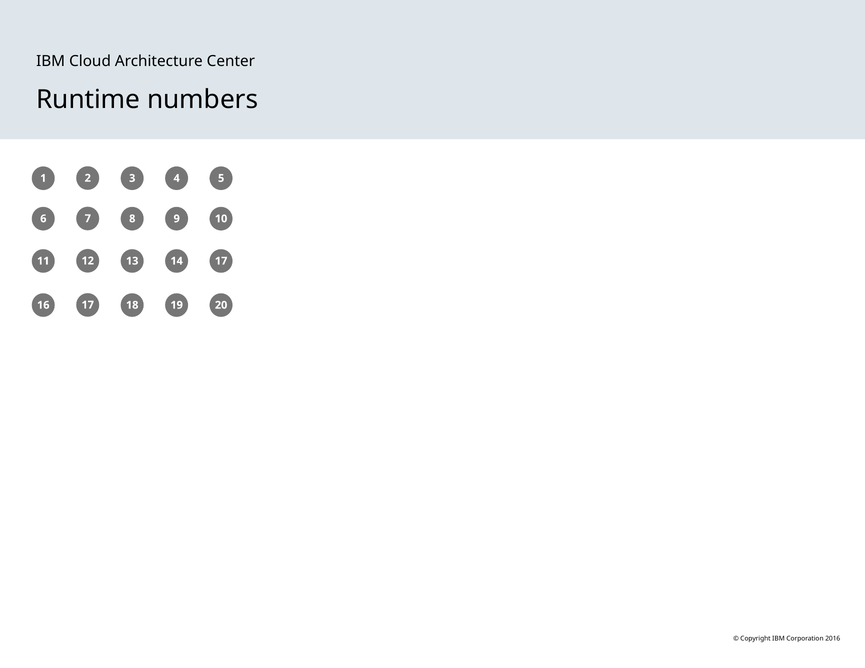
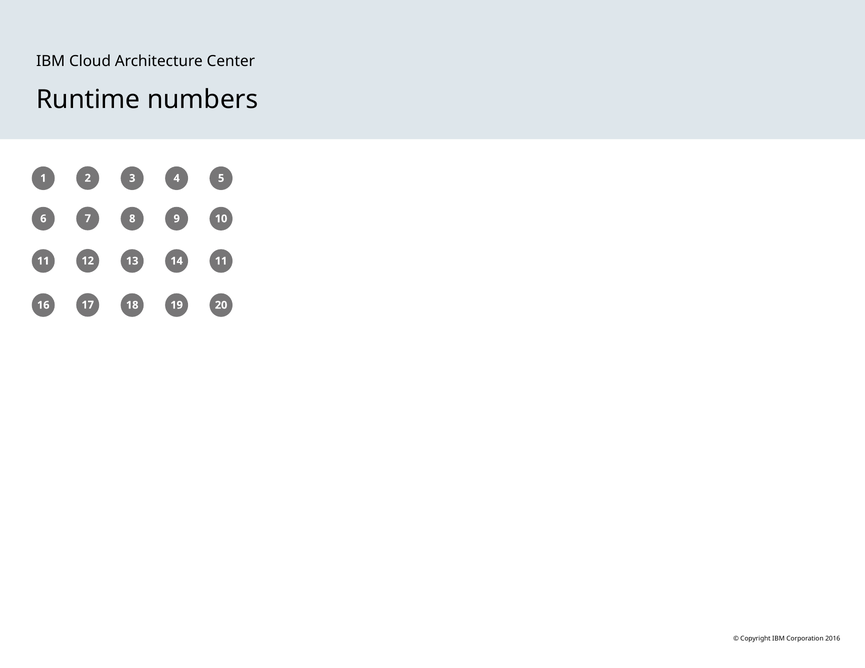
14 17: 17 -> 11
